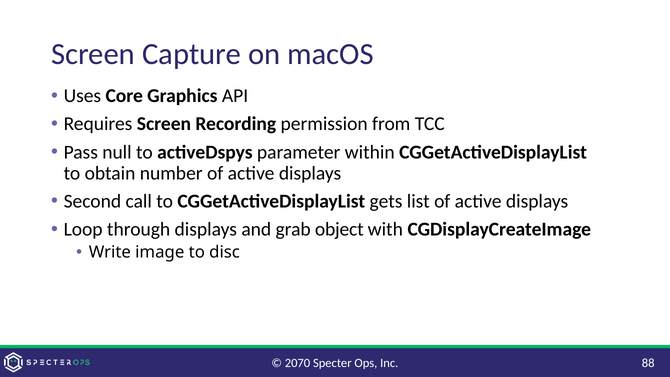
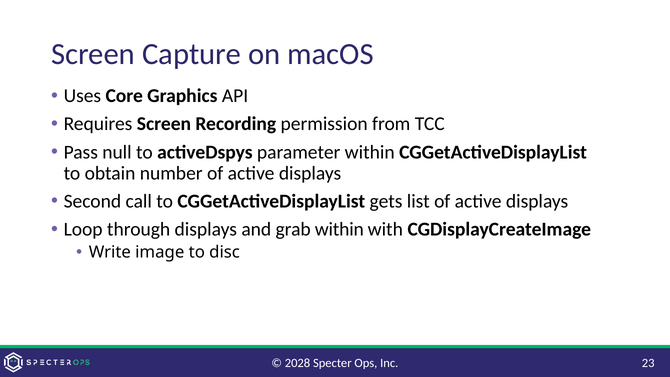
grab object: object -> within
2070: 2070 -> 2028
88: 88 -> 23
